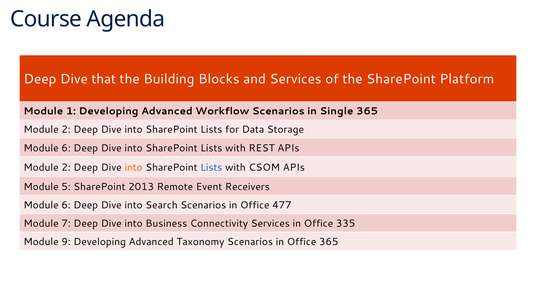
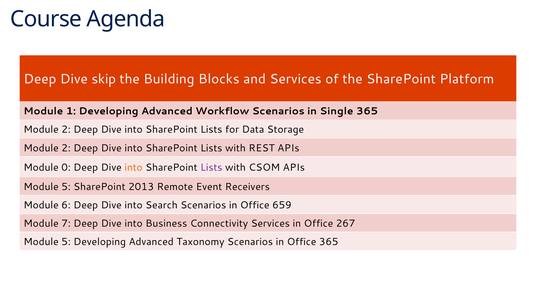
that: that -> skip
6 at (66, 148): 6 -> 2
2 at (66, 167): 2 -> 0
Lists at (211, 167) colour: blue -> purple
477: 477 -> 659
335: 335 -> 267
9 at (66, 242): 9 -> 5
